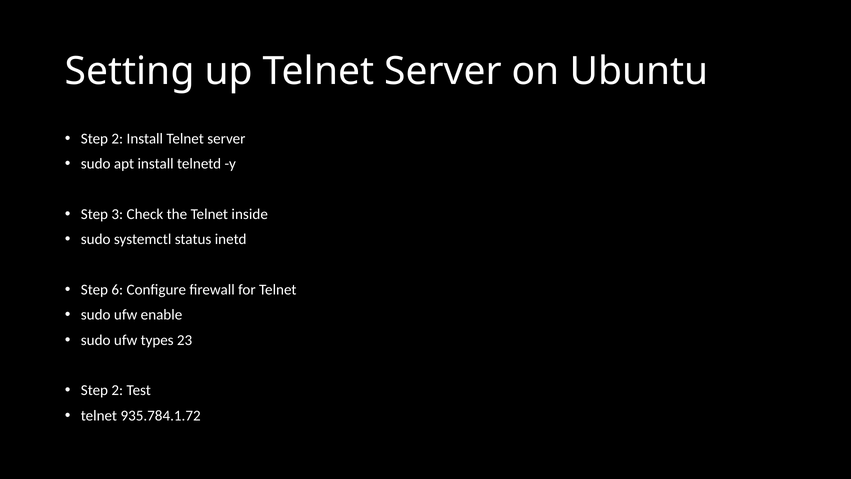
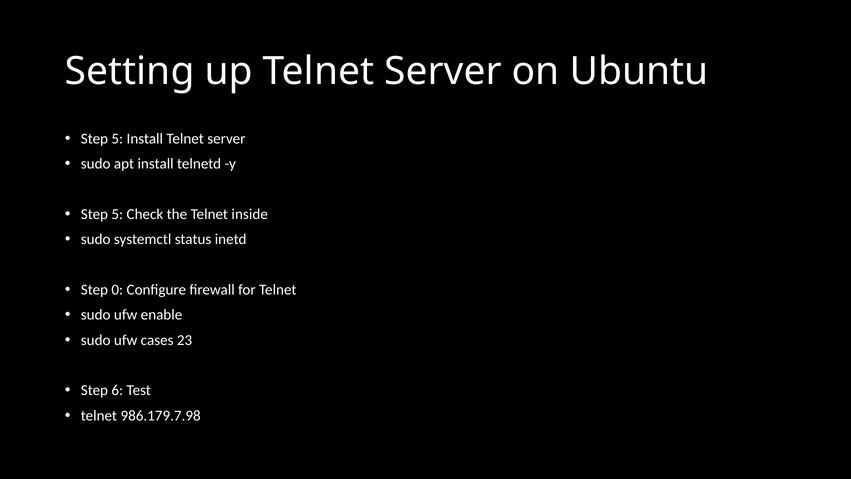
2 at (117, 139): 2 -> 5
3 at (117, 214): 3 -> 5
6: 6 -> 0
types: types -> cases
2 at (117, 390): 2 -> 6
935.784.1.72: 935.784.1.72 -> 986.179.7.98
